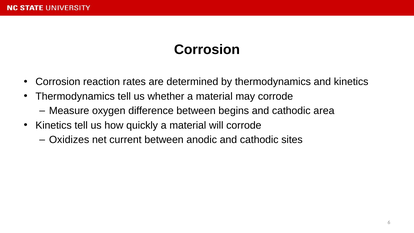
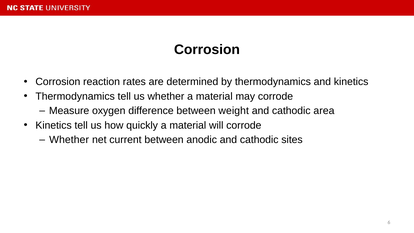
begins: begins -> weight
Oxidizes at (69, 140): Oxidizes -> Whether
